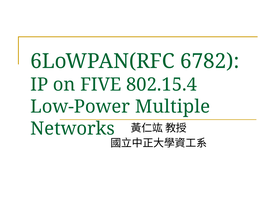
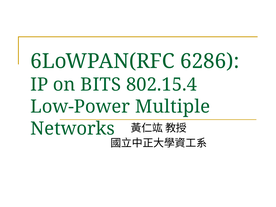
6782: 6782 -> 6286
FIVE: FIVE -> BITS
